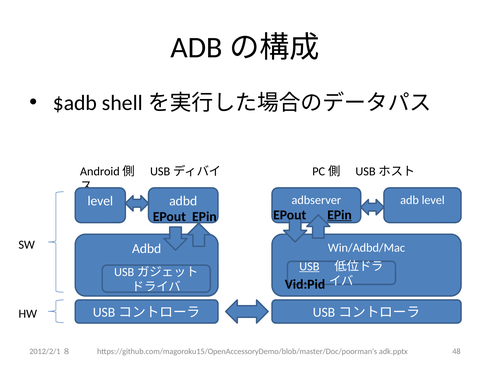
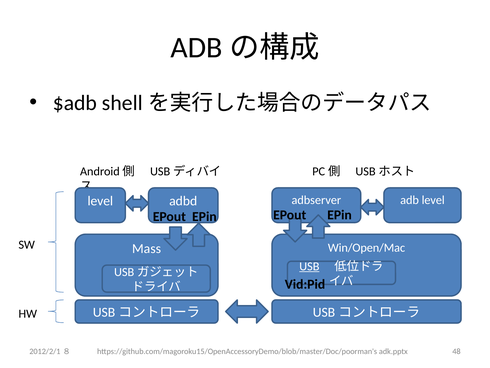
EPin at (340, 215) underline: present -> none
Win/Adbd/Mac: Win/Adbd/Mac -> Win/Open/Mac
Adbd at (147, 248): Adbd -> Mass
